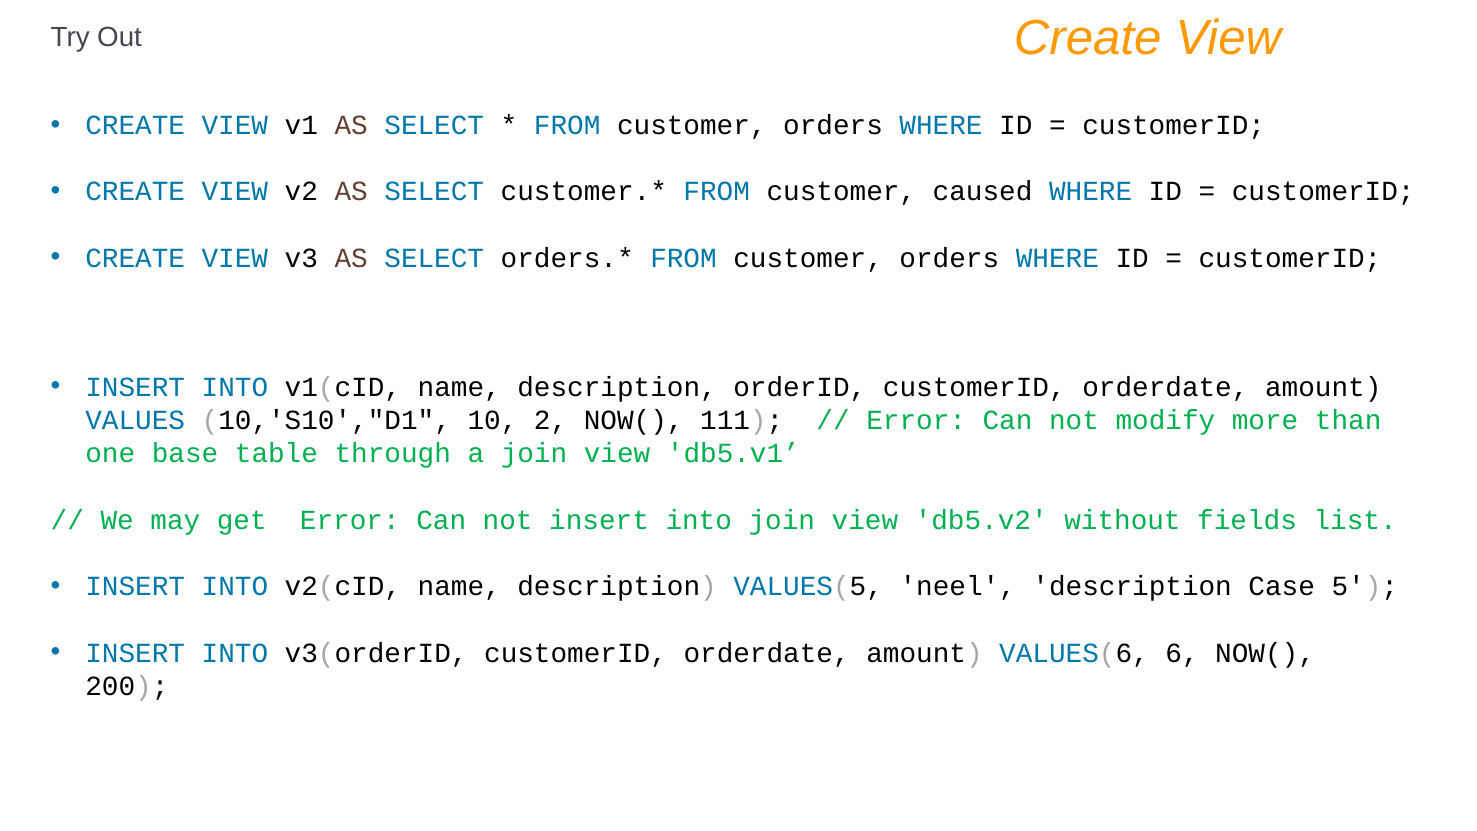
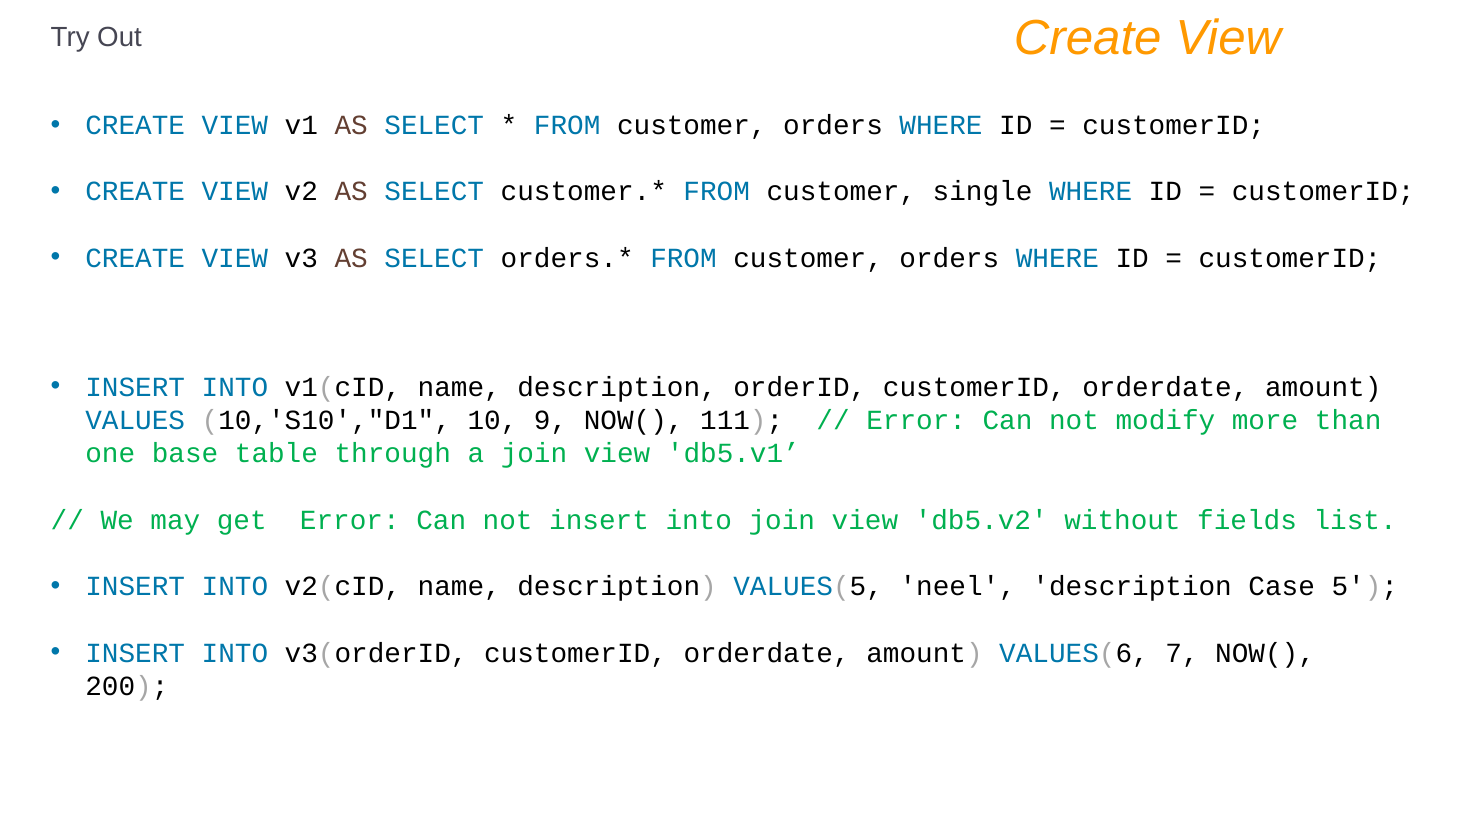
caused: caused -> single
2: 2 -> 9
6: 6 -> 7
